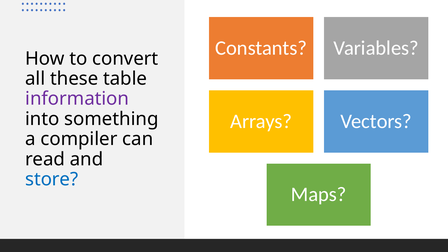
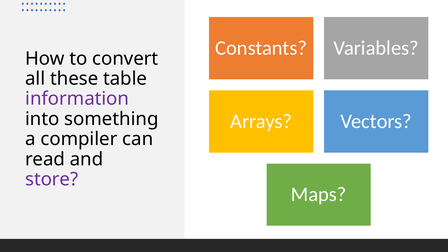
store colour: blue -> purple
